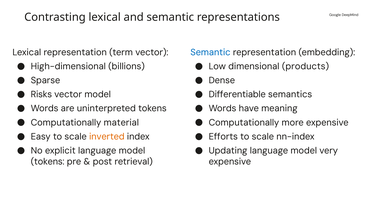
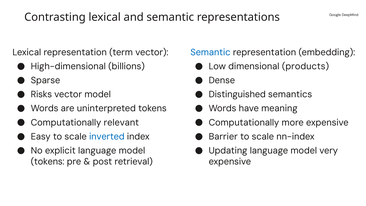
Differentiable: Differentiable -> Distinguished
material: material -> relevant
inverted colour: orange -> blue
Efforts: Efforts -> Barrier
